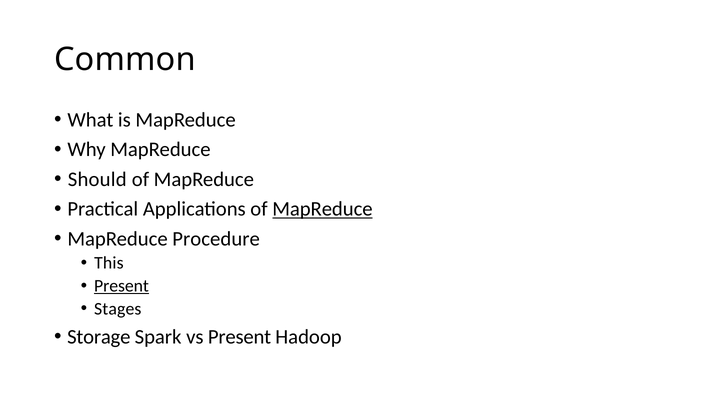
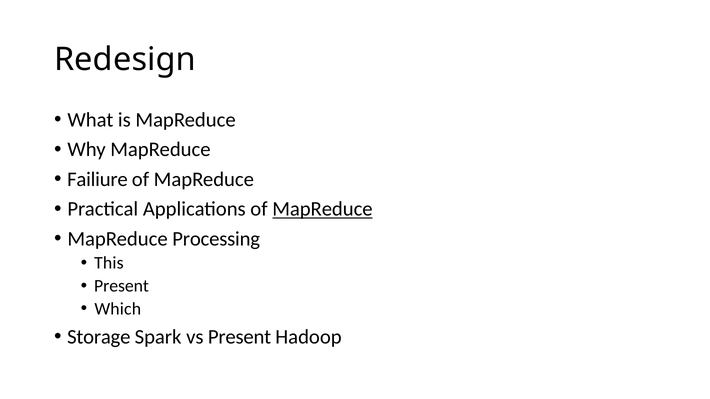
Common: Common -> Redesign
Should: Should -> Failiure
Procedure: Procedure -> Processing
Present at (121, 286) underline: present -> none
Stages: Stages -> Which
